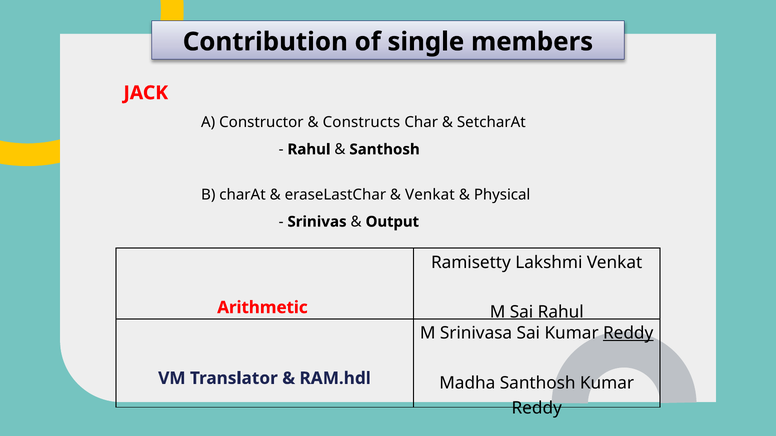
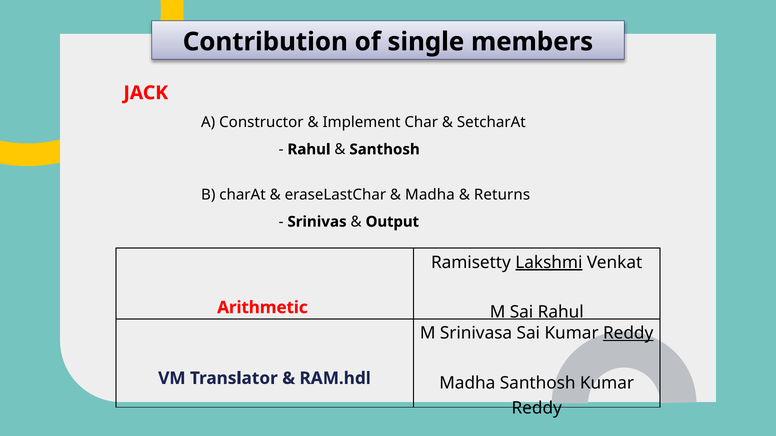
Constructs: Constructs -> Implement
Venkat at (430, 195): Venkat -> Madha
Physical: Physical -> Returns
Lakshmi underline: none -> present
